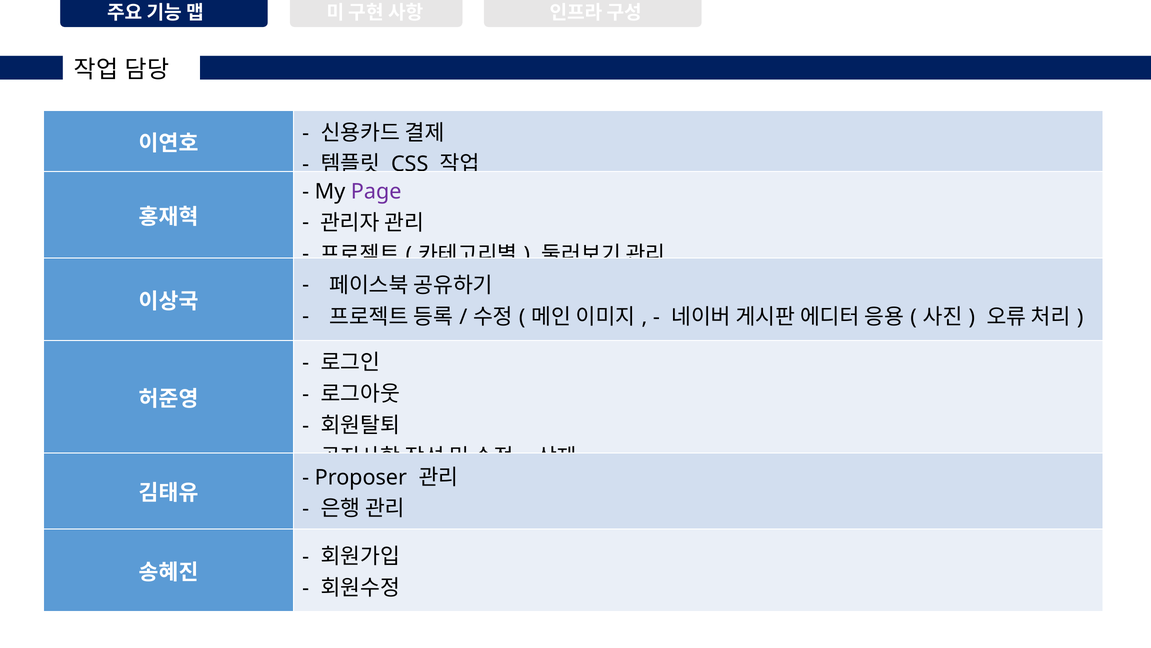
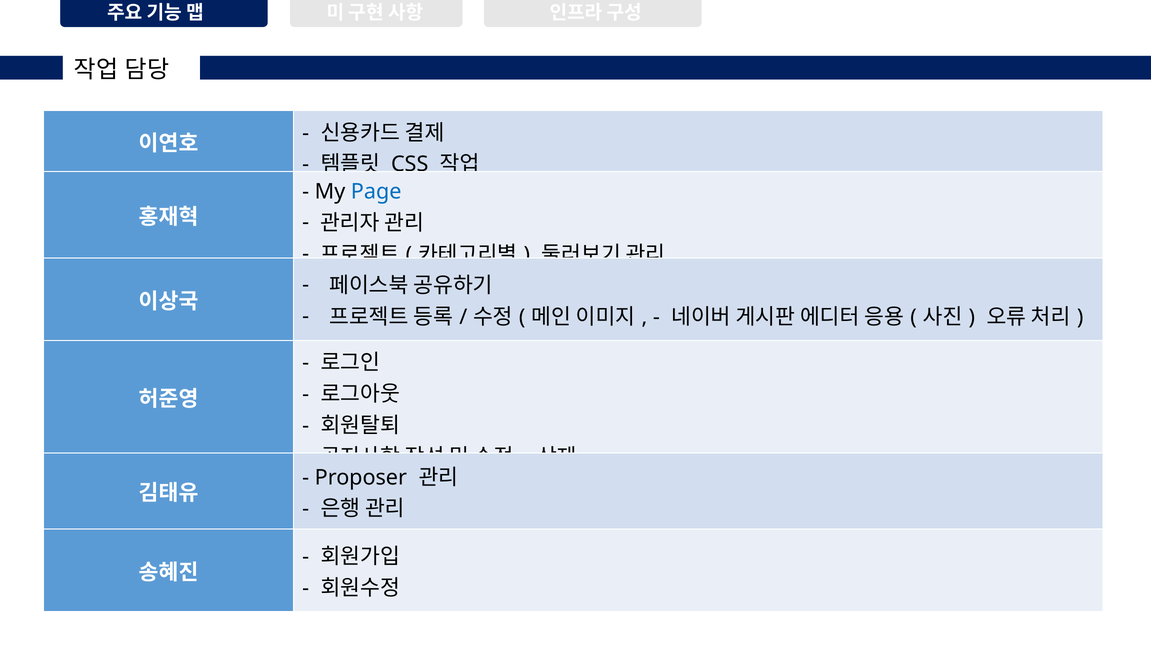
Page colour: purple -> blue
